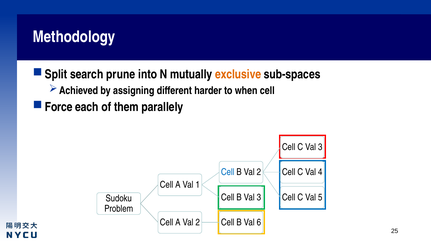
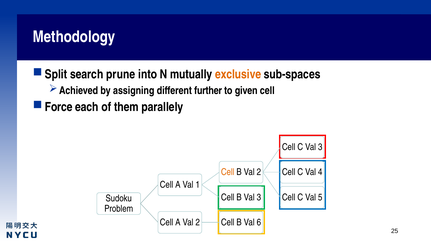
harder: harder -> further
when: when -> given
Cell at (228, 172) colour: blue -> orange
